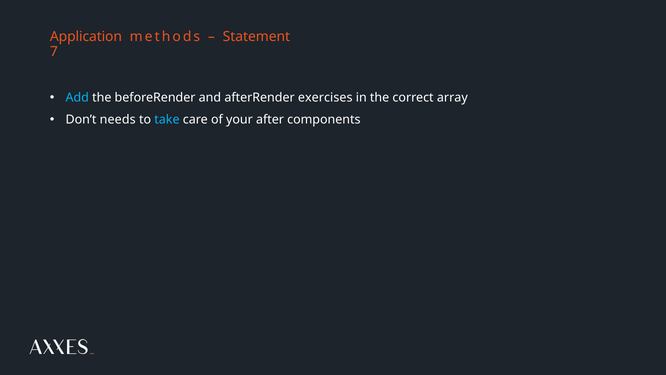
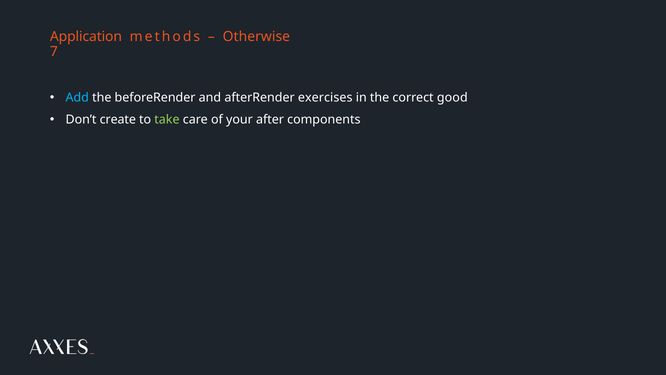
Statement: Statement -> Otherwise
array: array -> good
needs: needs -> create
take colour: light blue -> light green
